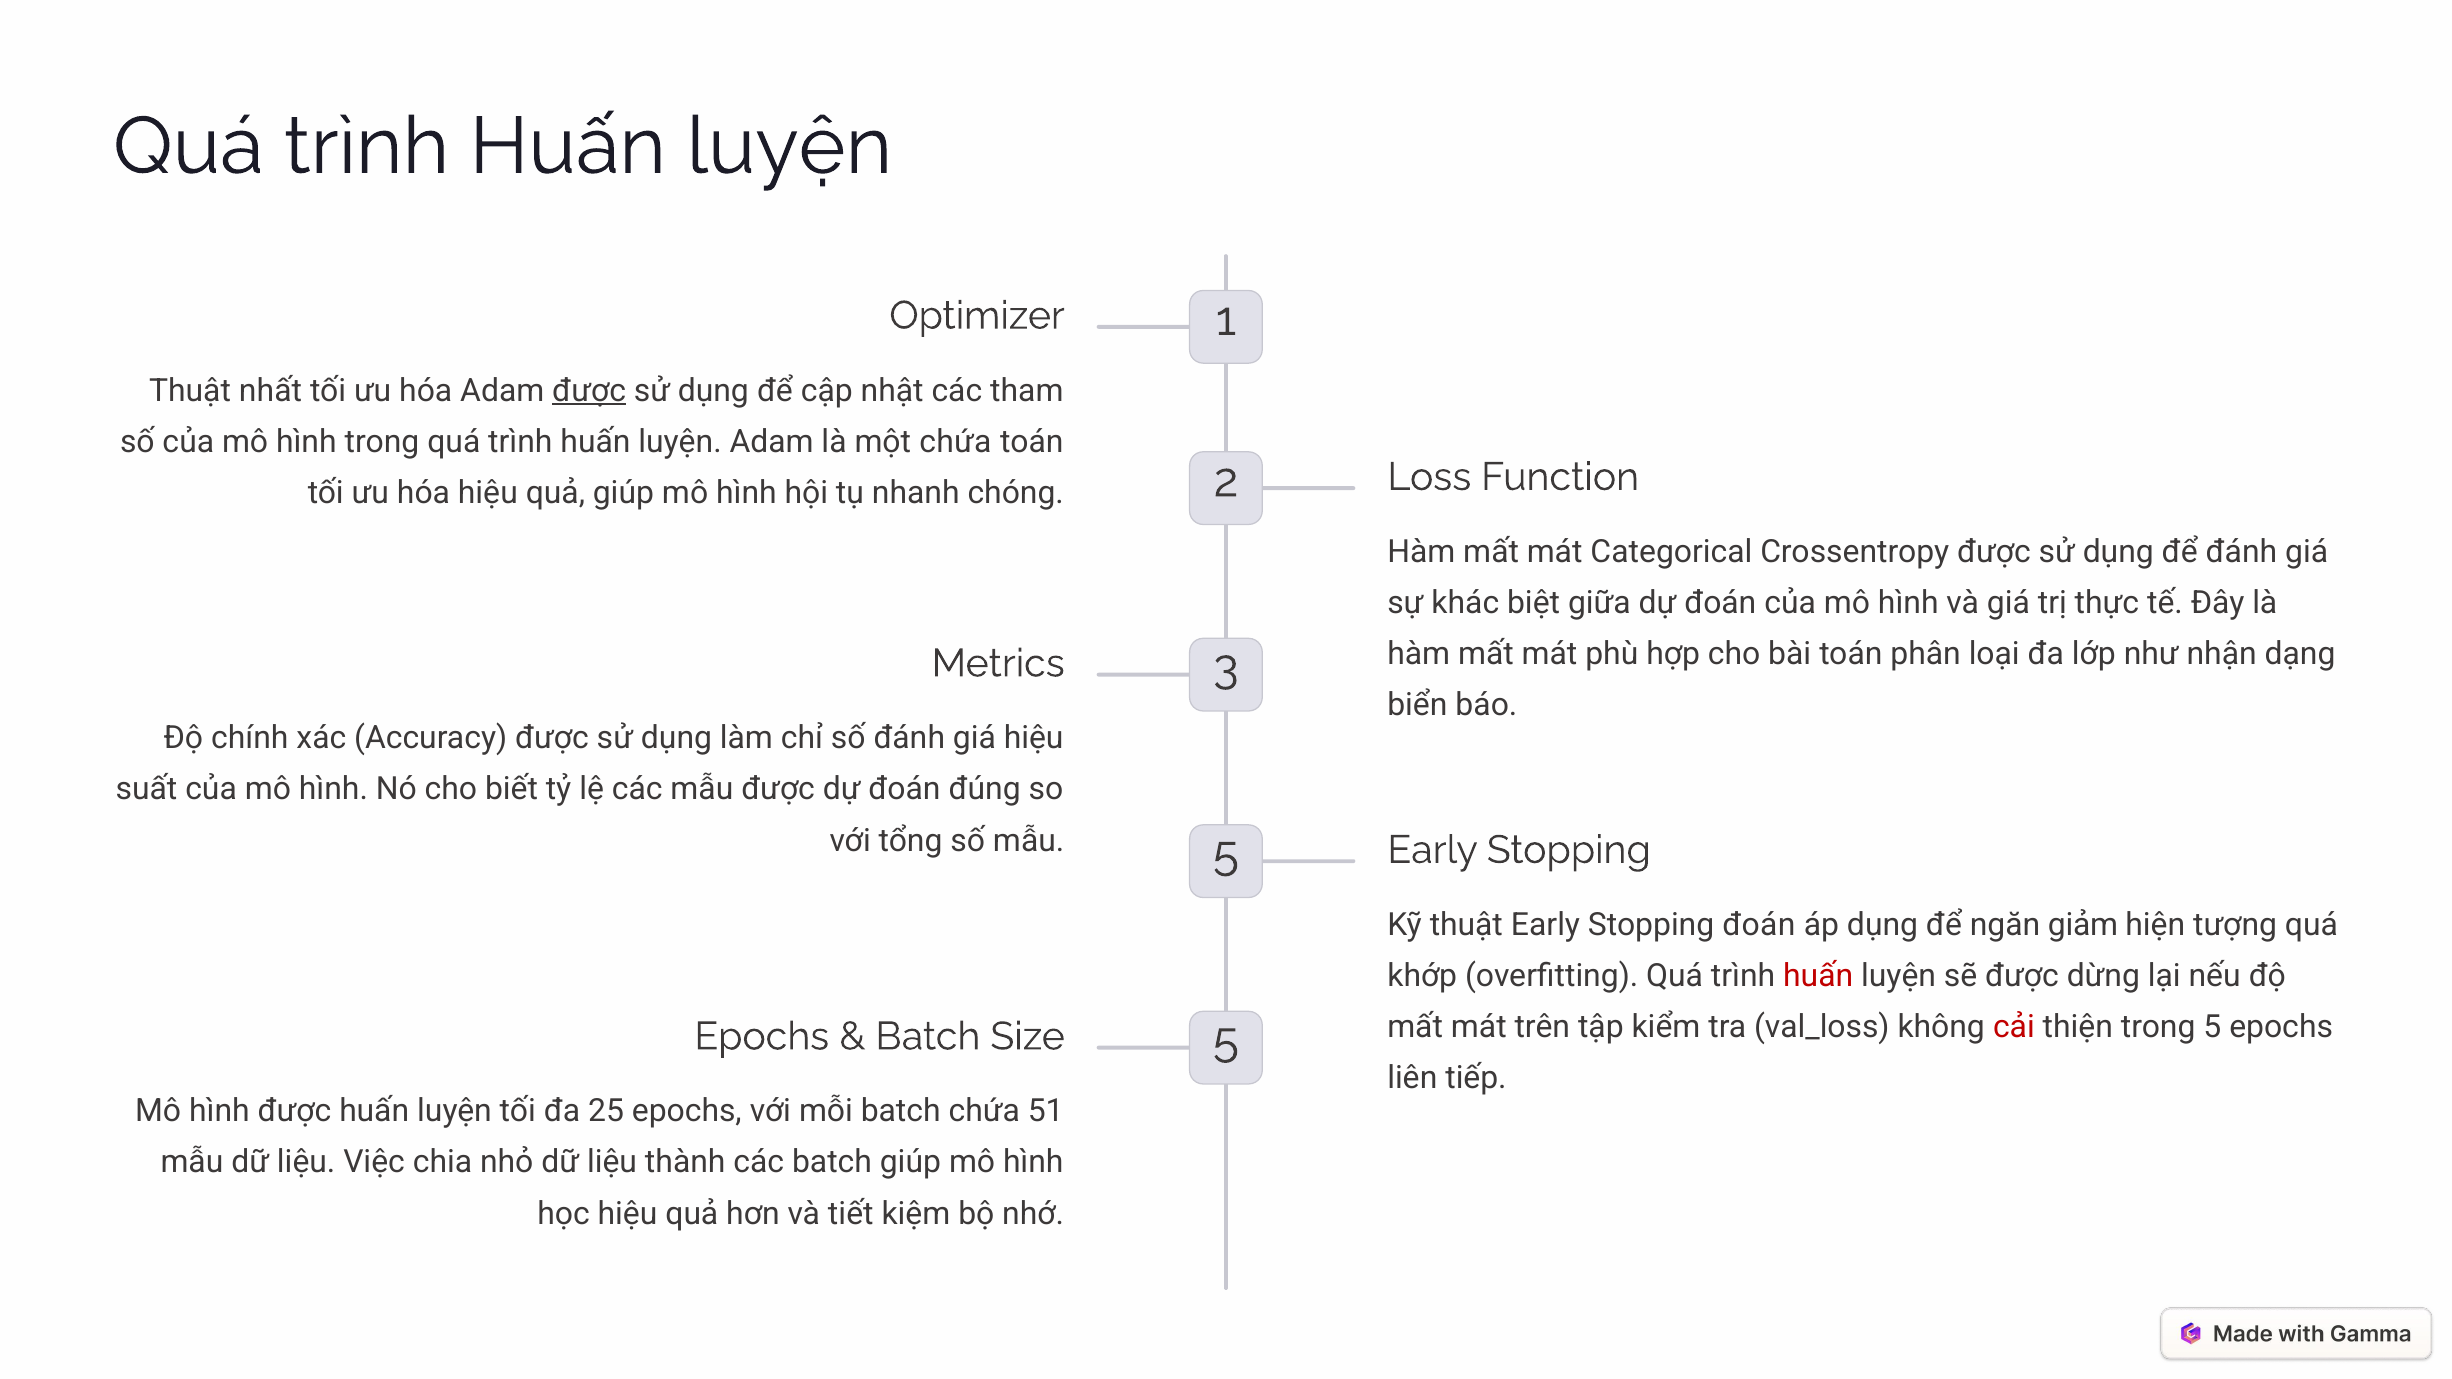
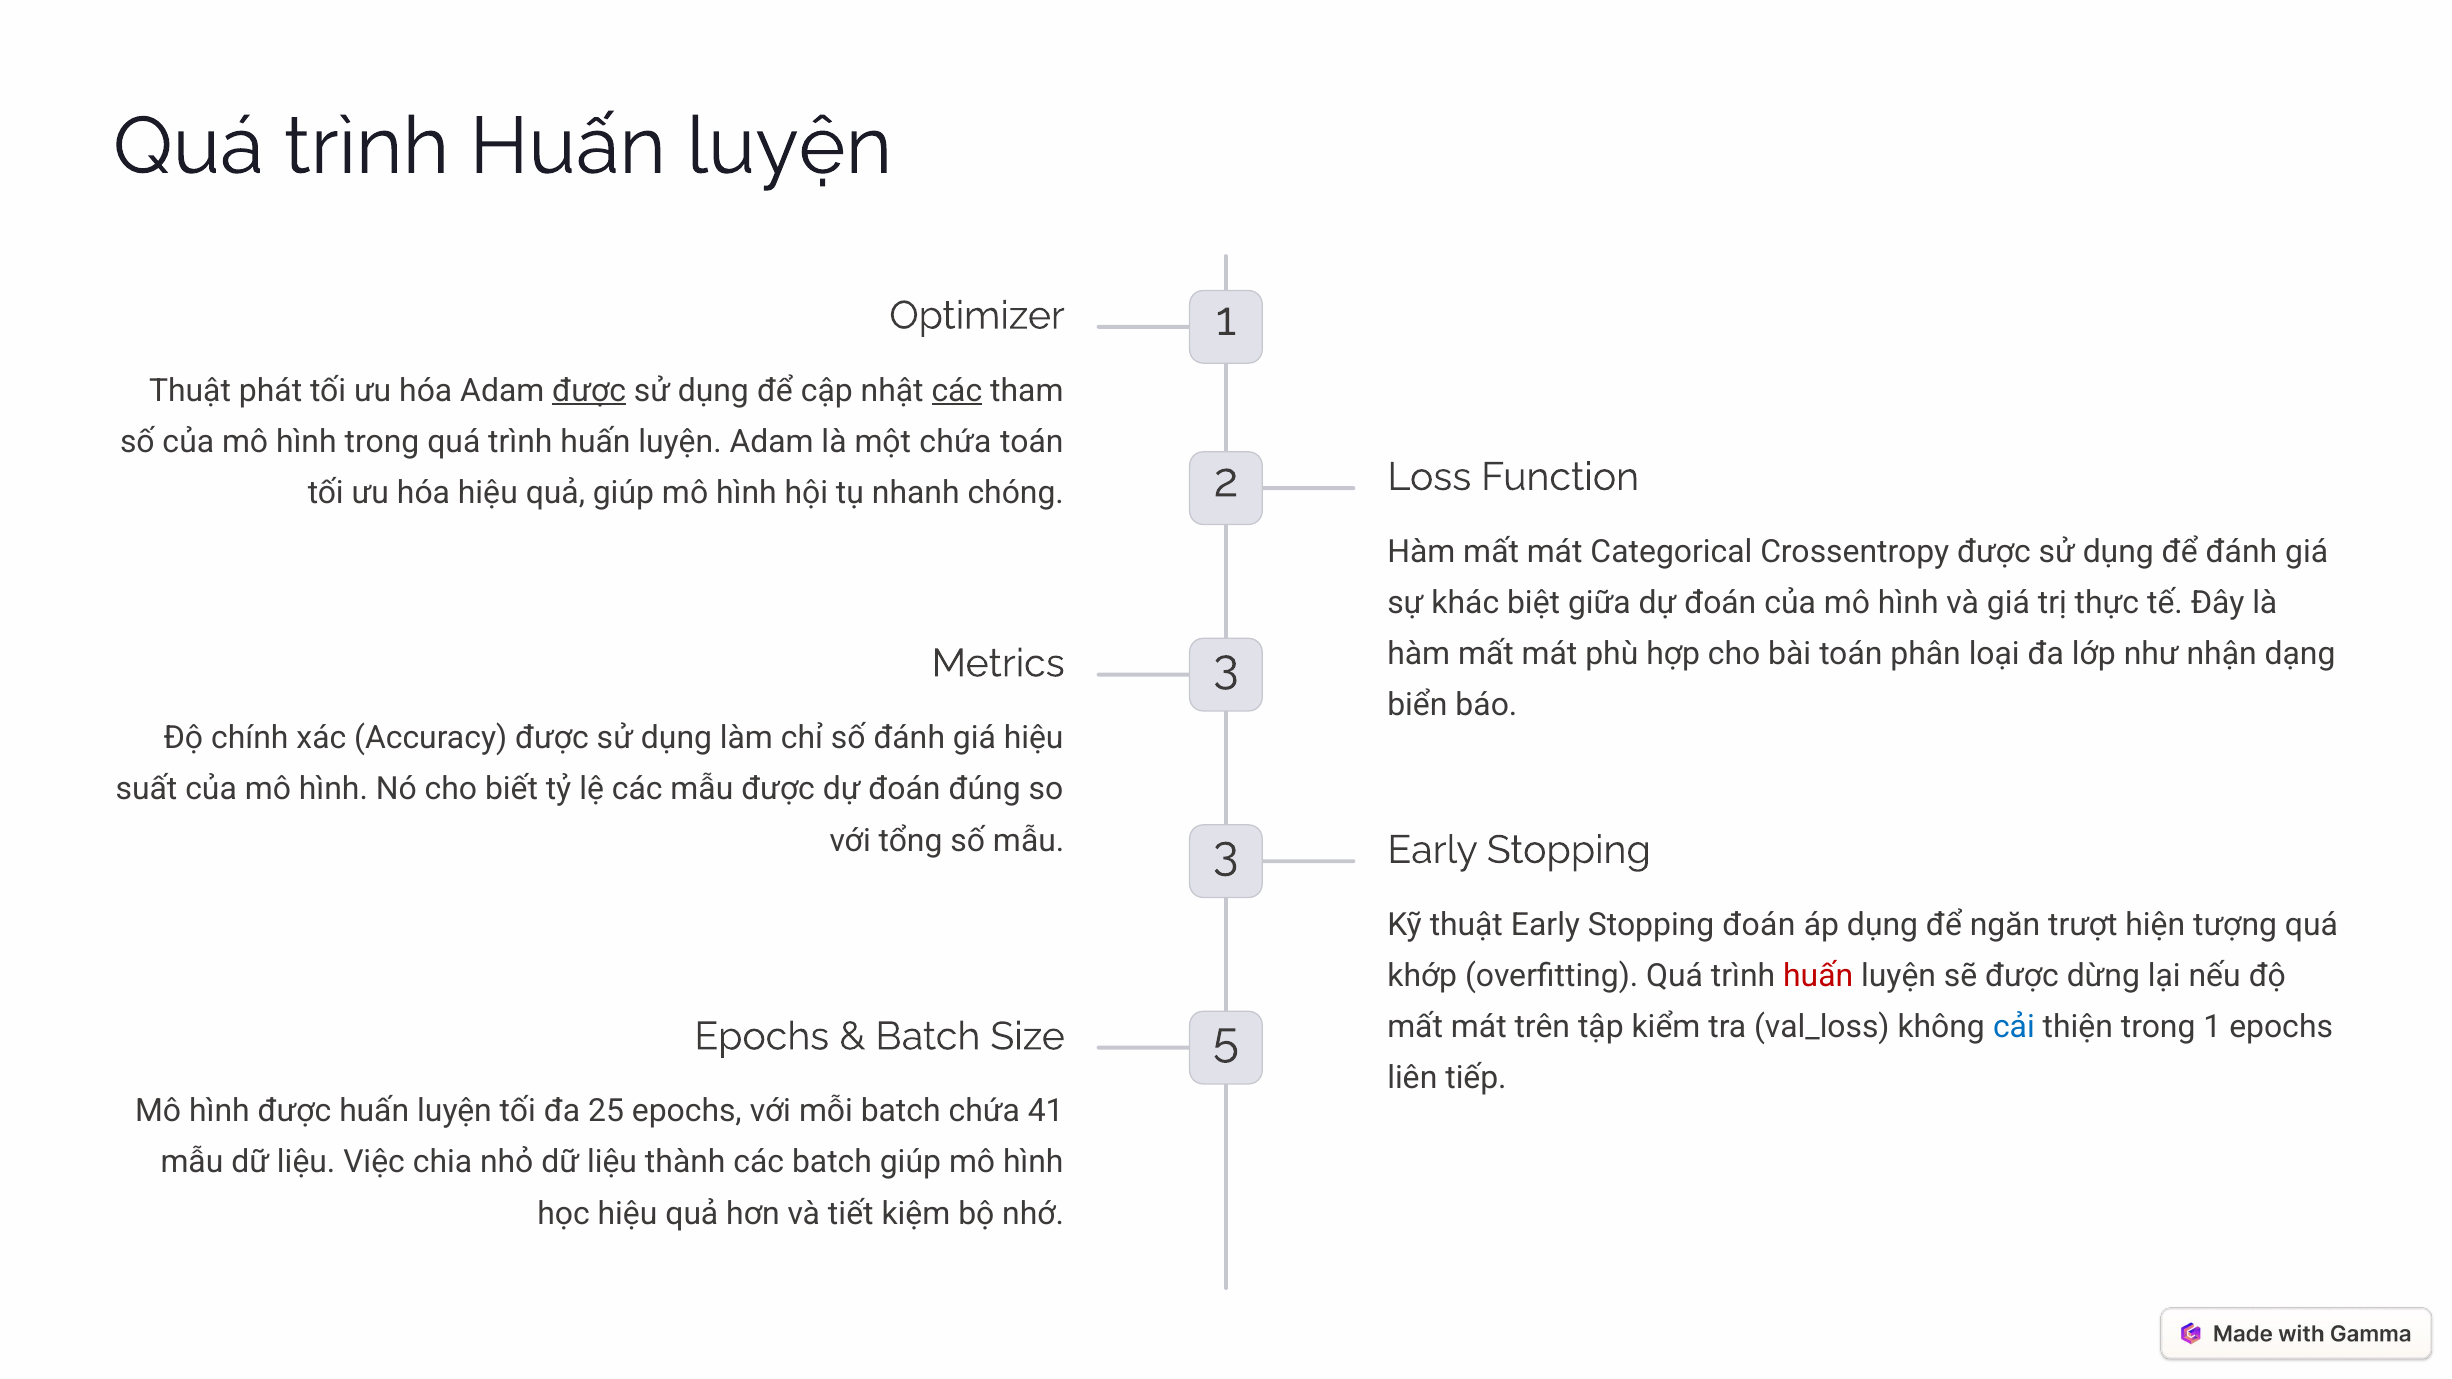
nhất: nhất -> phát
các at (957, 391) underline: none -> present
mẫu 5: 5 -> 3
giảm: giảm -> trượt
cải colour: red -> blue
trong 5: 5 -> 1
51: 51 -> 41
